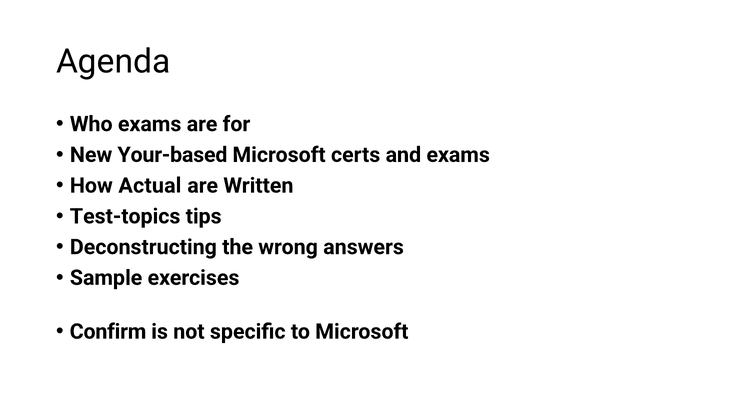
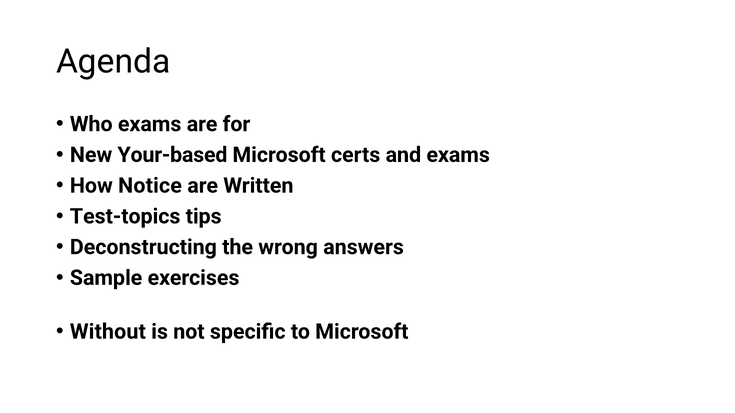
Actual: Actual -> Notice
Confirm: Confirm -> Without
